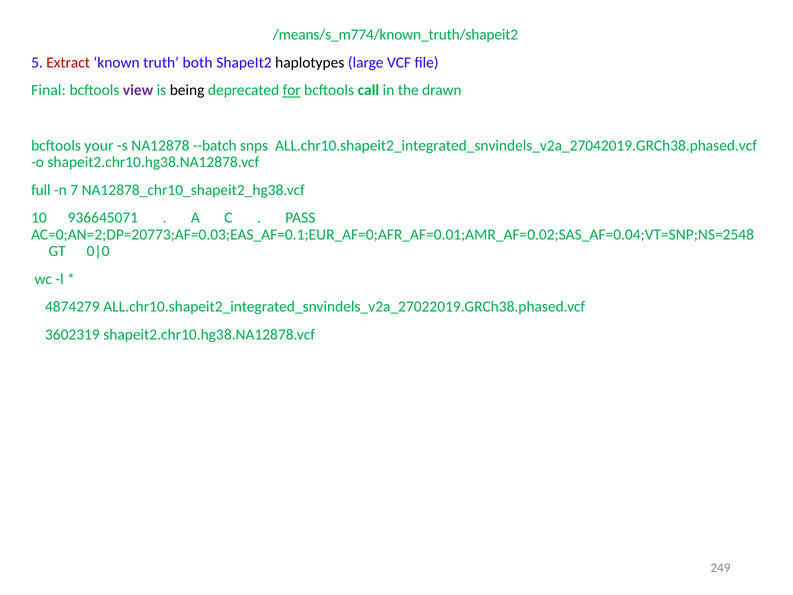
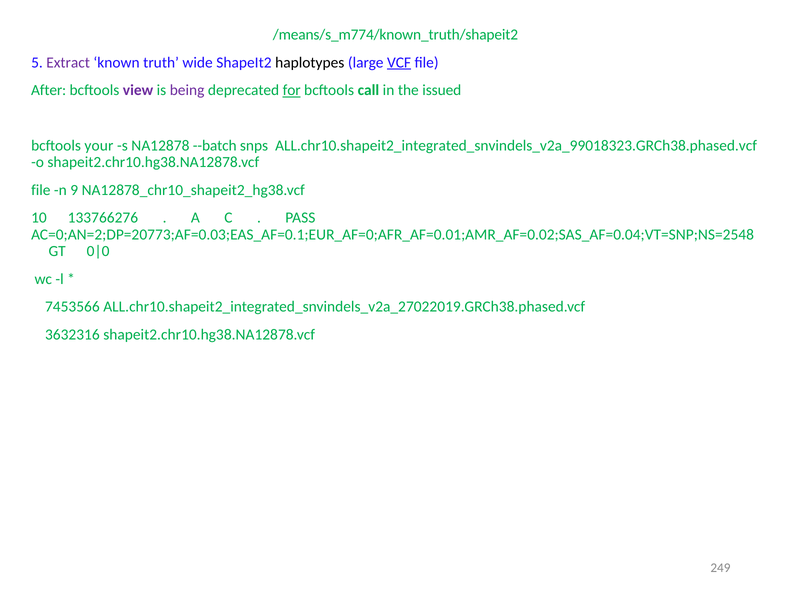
Extract colour: red -> purple
both: both -> wide
VCF underline: none -> present
Final: Final -> After
being colour: black -> purple
drawn: drawn -> issued
ALL.chr10.shapeit2_integrated_snvindels_v2a_27042019.GRCh38.phased.vcf: ALL.chr10.shapeit2_integrated_snvindels_v2a_27042019.GRCh38.phased.vcf -> ALL.chr10.shapeit2_integrated_snvindels_v2a_99018323.GRCh38.phased.vcf
full at (41, 190): full -> file
7: 7 -> 9
936645071: 936645071 -> 133766276
4874279: 4874279 -> 7453566
3602319: 3602319 -> 3632316
